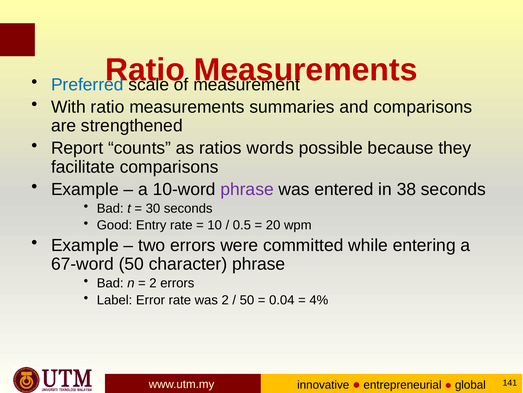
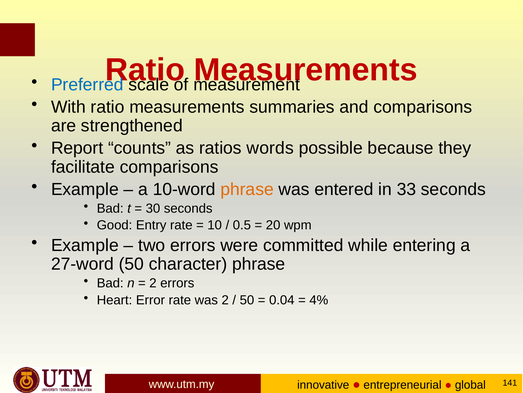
phrase at (247, 189) colour: purple -> orange
38: 38 -> 33
67-word: 67-word -> 27-word
Label: Label -> Heart
